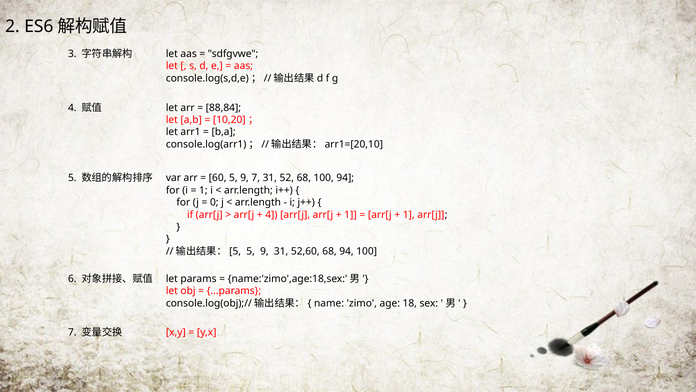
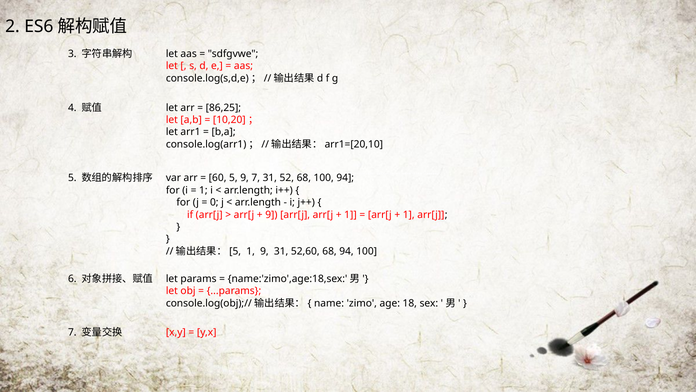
88,84: 88,84 -> 86,25
4 at (271, 214): 4 -> 9
5 at (251, 251): 5 -> 1
